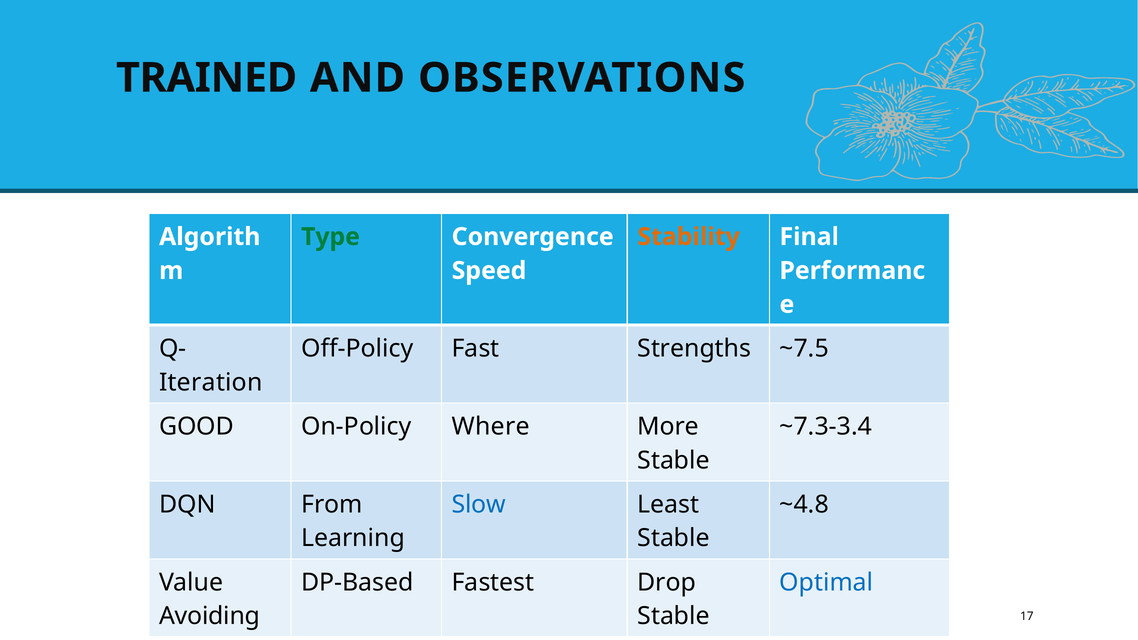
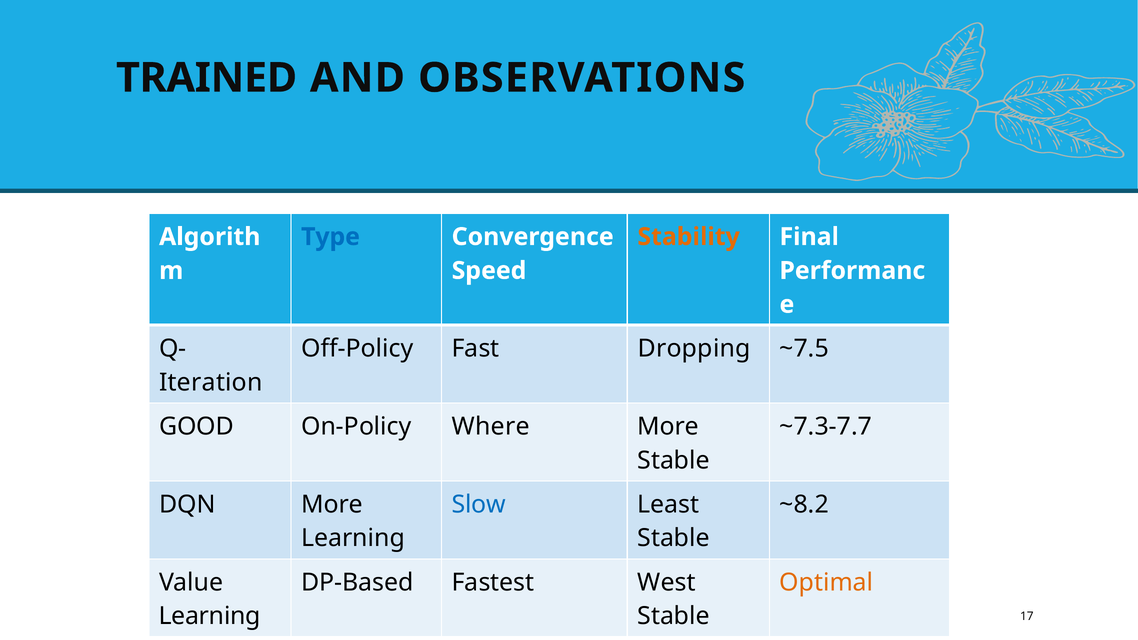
Type colour: green -> blue
Strengths: Strengths -> Dropping
~7.3-3.4: ~7.3-3.4 -> ~7.3-7.7
DQN From: From -> More
~4.8: ~4.8 -> ~8.2
Drop: Drop -> West
Optimal colour: blue -> orange
Avoiding at (210, 616): Avoiding -> Learning
